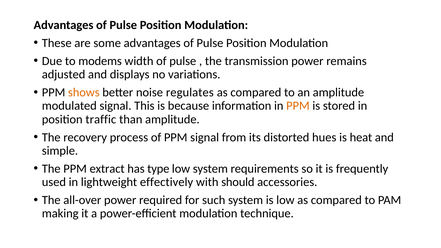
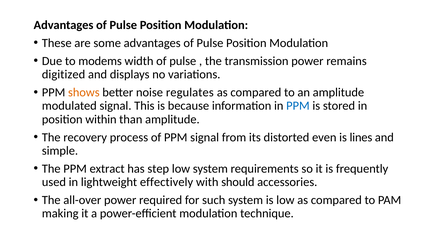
adjusted: adjusted -> digitized
PPM at (298, 106) colour: orange -> blue
traffic: traffic -> within
hues: hues -> even
heat: heat -> lines
type: type -> step
